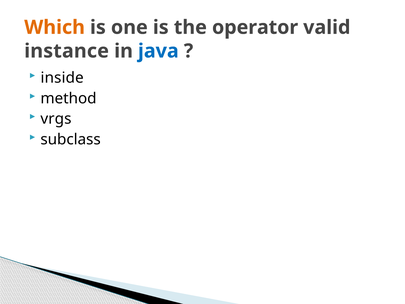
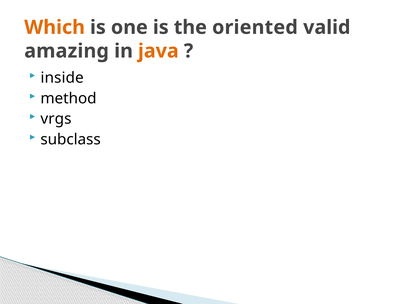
operator: operator -> oriented
instance: instance -> amazing
java colour: blue -> orange
